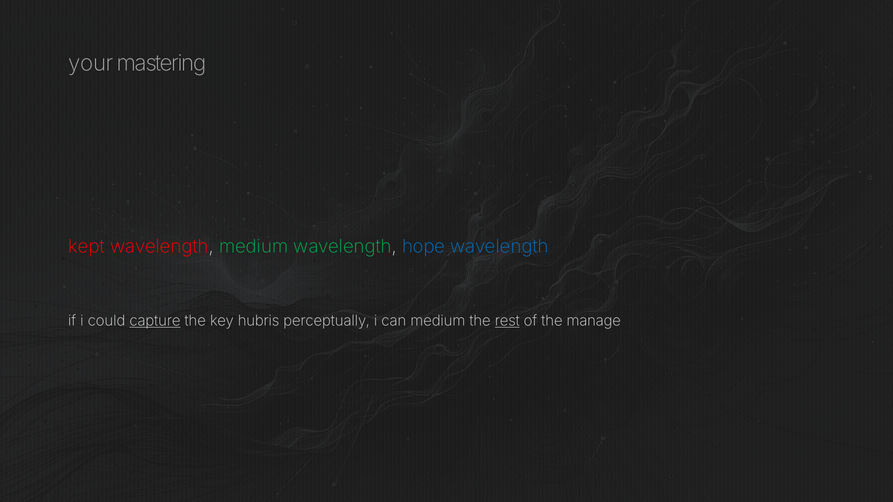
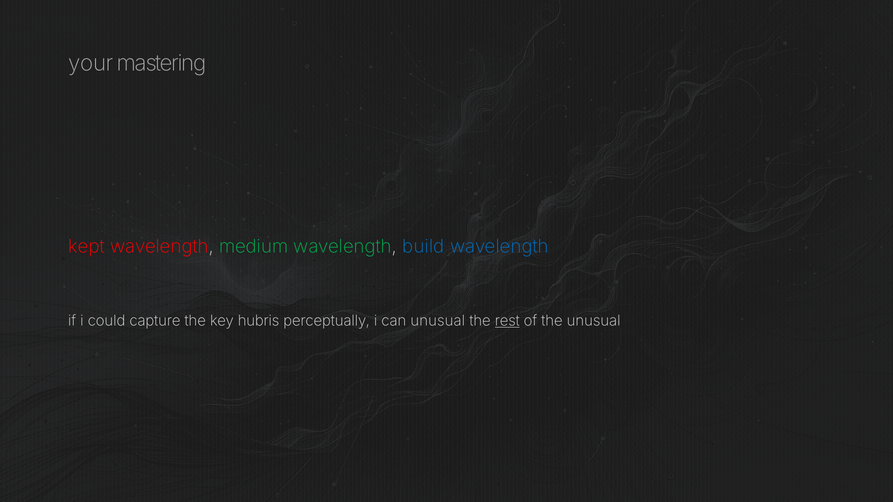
hope: hope -> build
capture underline: present -> none
can medium: medium -> unusual
the manage: manage -> unusual
